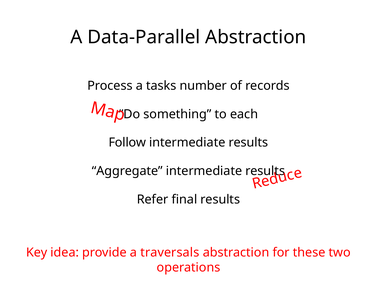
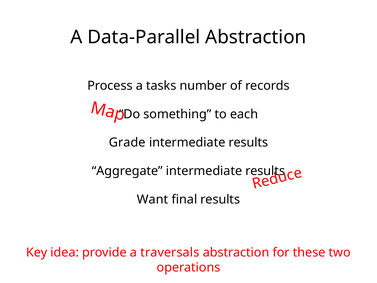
Follow: Follow -> Grade
Refer: Refer -> Want
